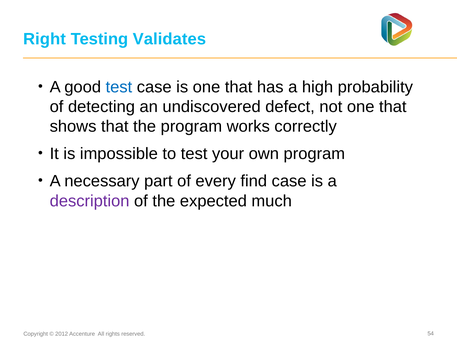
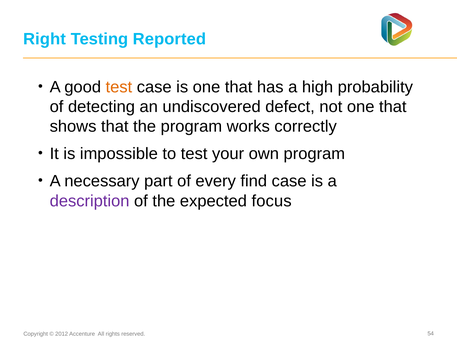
Validates: Validates -> Reported
test at (119, 87) colour: blue -> orange
much: much -> focus
